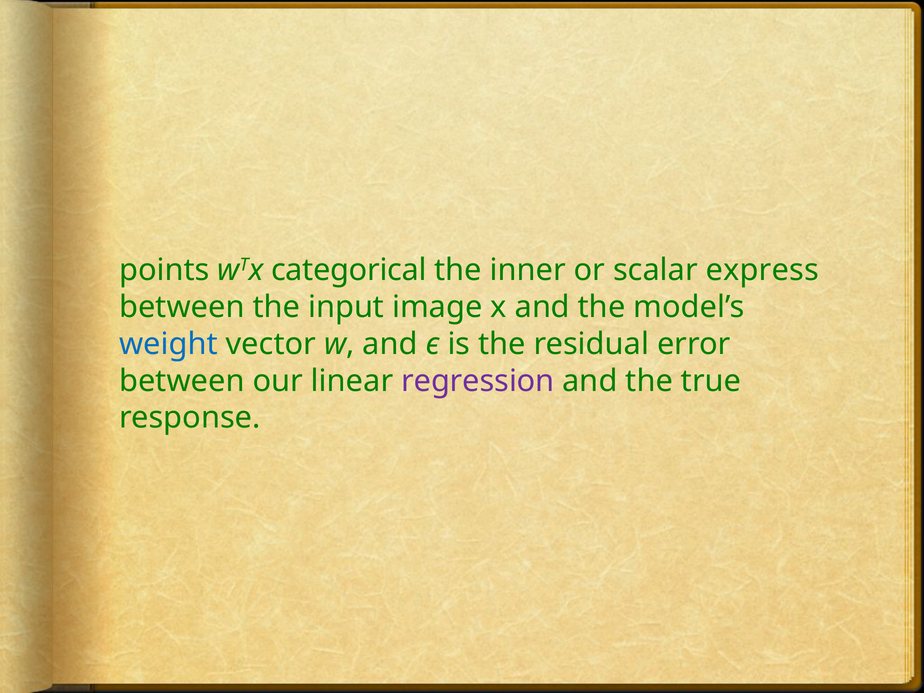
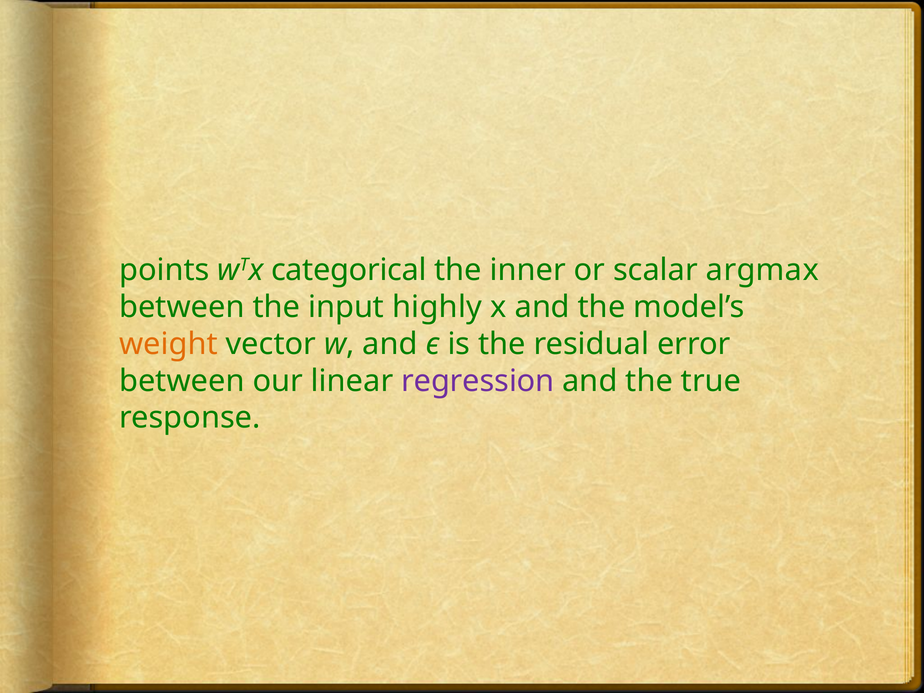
express: express -> argmax
image: image -> highly
weight colour: blue -> orange
